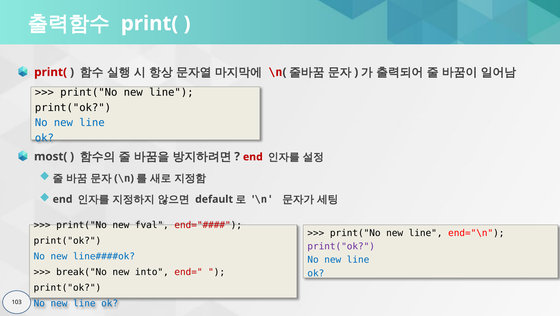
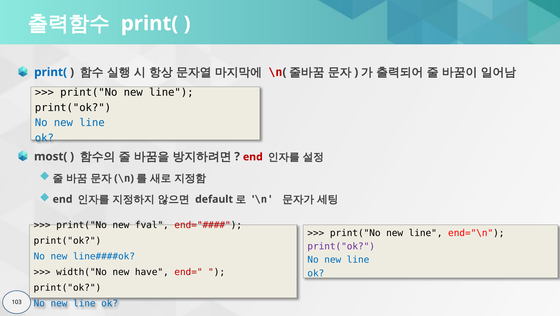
print( at (51, 72) colour: red -> blue
break("No: break("No -> width("No
into: into -> have
